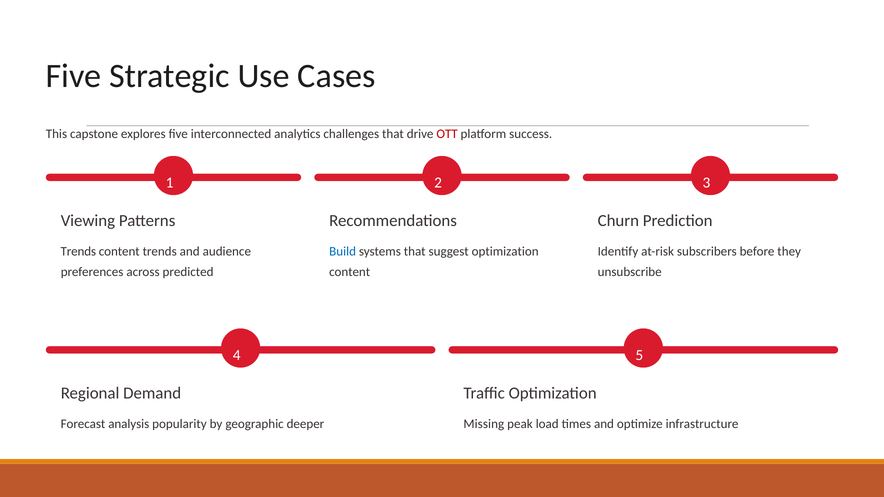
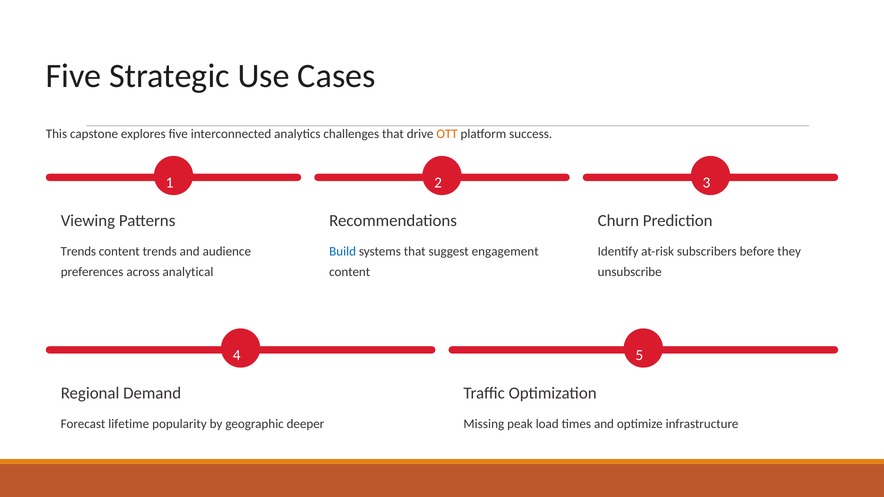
OTT colour: red -> orange
suggest optimization: optimization -> engagement
predicted: predicted -> analytical
analysis: analysis -> lifetime
